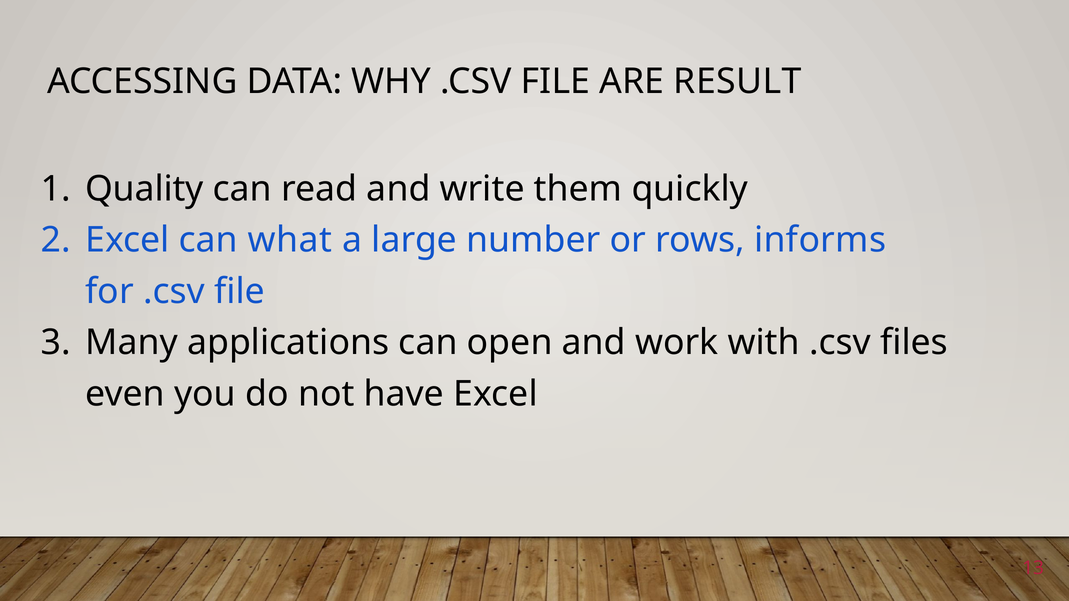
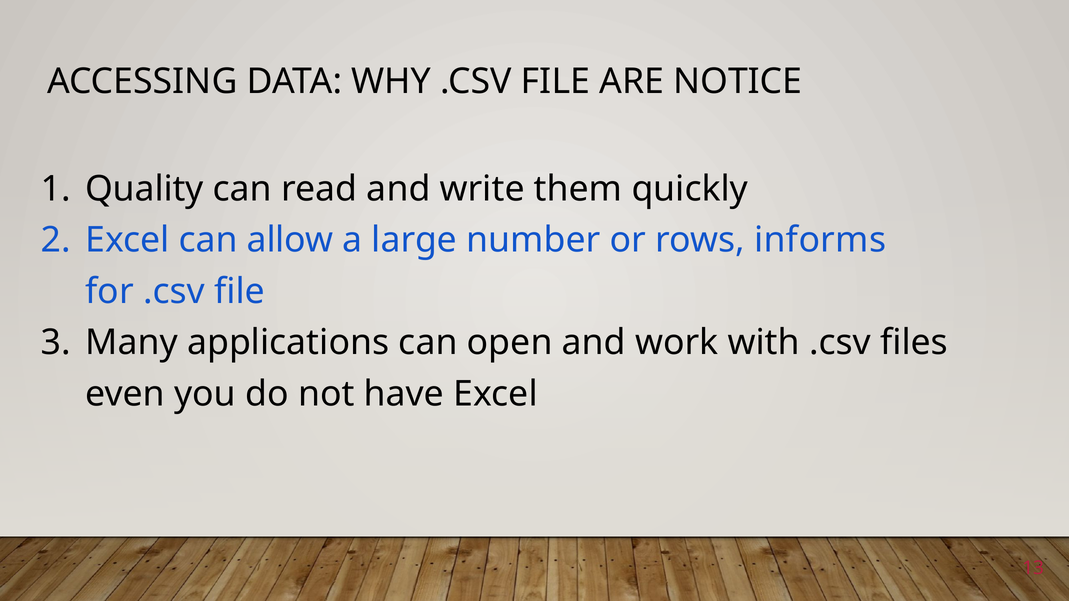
RESULT: RESULT -> NOTICE
what: what -> allow
